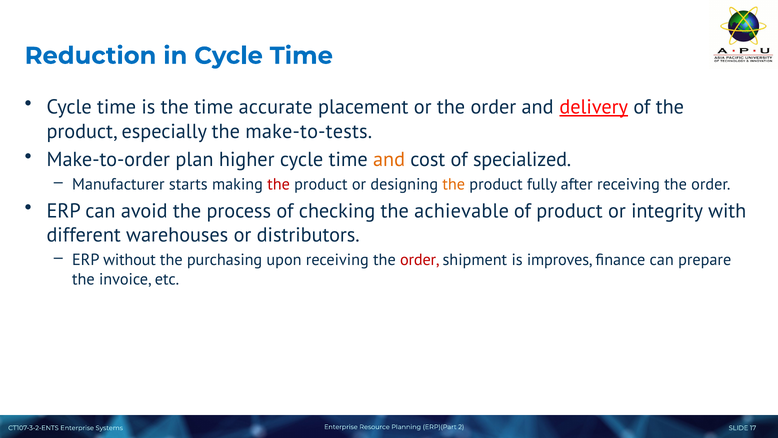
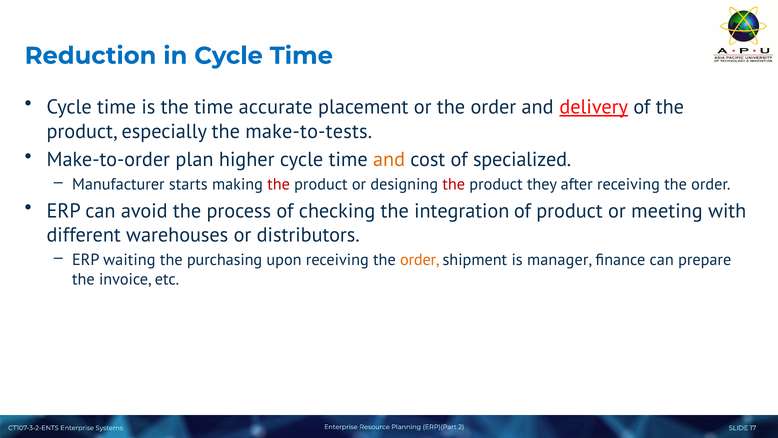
the at (454, 184) colour: orange -> red
fully: fully -> they
achievable: achievable -> integration
integrity: integrity -> meeting
without: without -> waiting
order at (420, 260) colour: red -> orange
improves: improves -> manager
